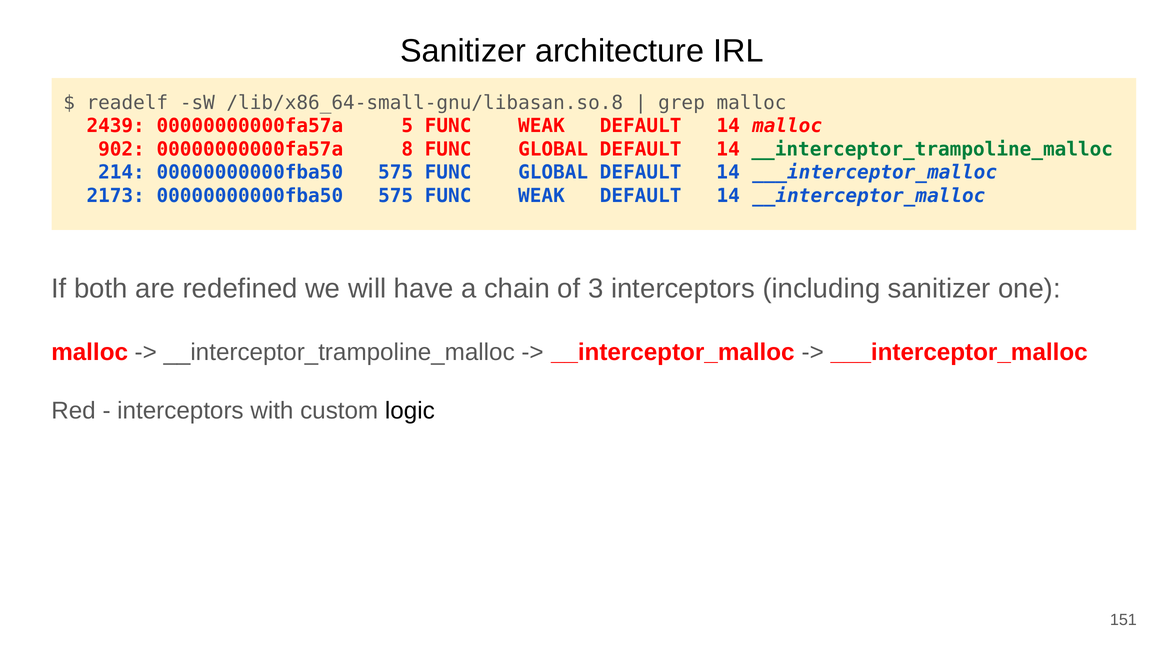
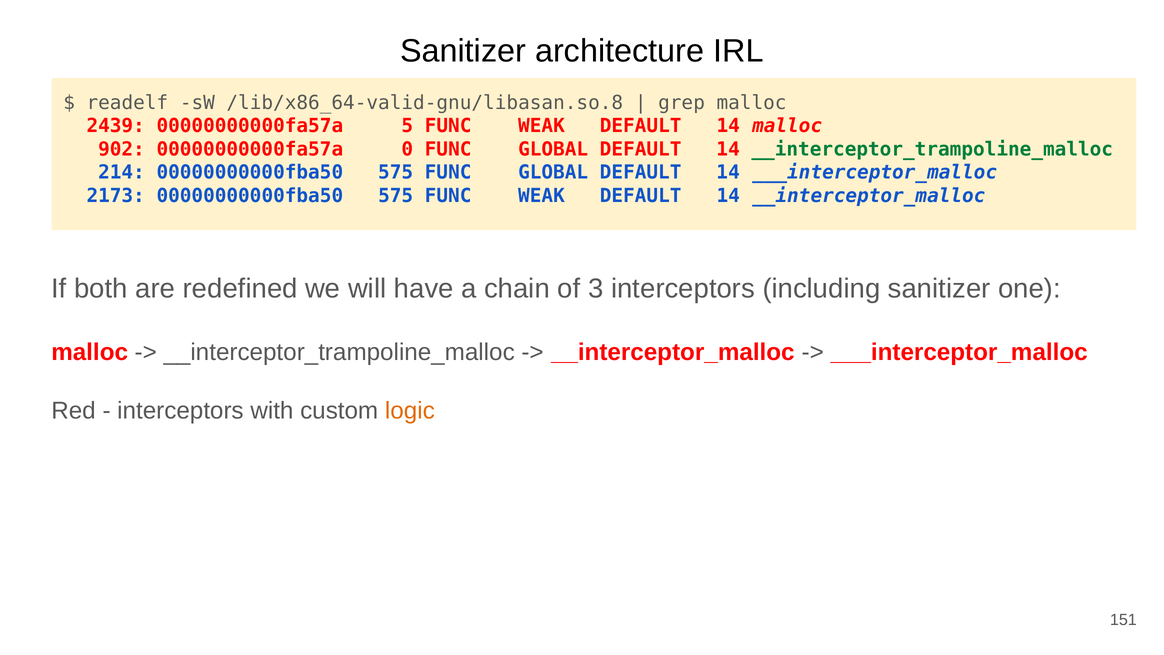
/lib/x86_64-small-gnu/libasan.so.8: /lib/x86_64-small-gnu/libasan.so.8 -> /lib/x86_64-valid-gnu/libasan.so.8
8: 8 -> 0
logic colour: black -> orange
